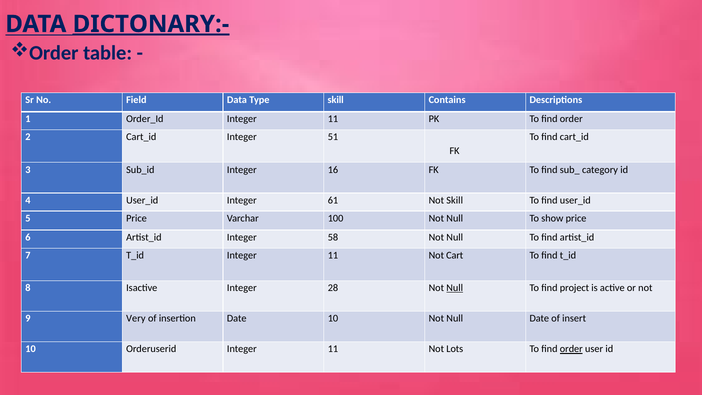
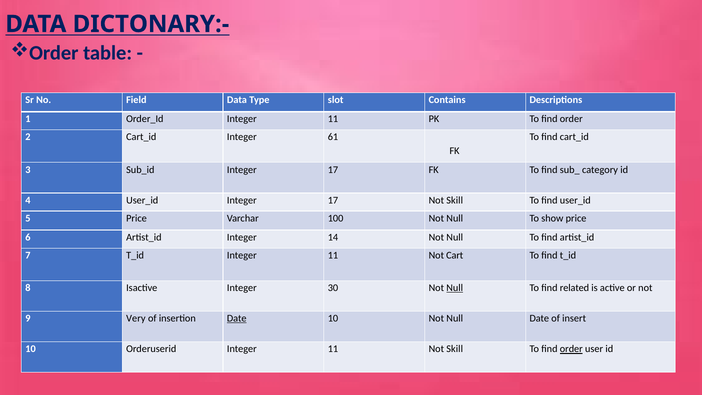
DICTONARY:- underline: present -> none
Type skill: skill -> slot
51: 51 -> 61
16 at (333, 170): 16 -> 17
61 at (333, 200): 61 -> 17
58: 58 -> 14
28: 28 -> 30
project: project -> related
Date at (237, 318) underline: none -> present
11 Not Lots: Lots -> Skill
